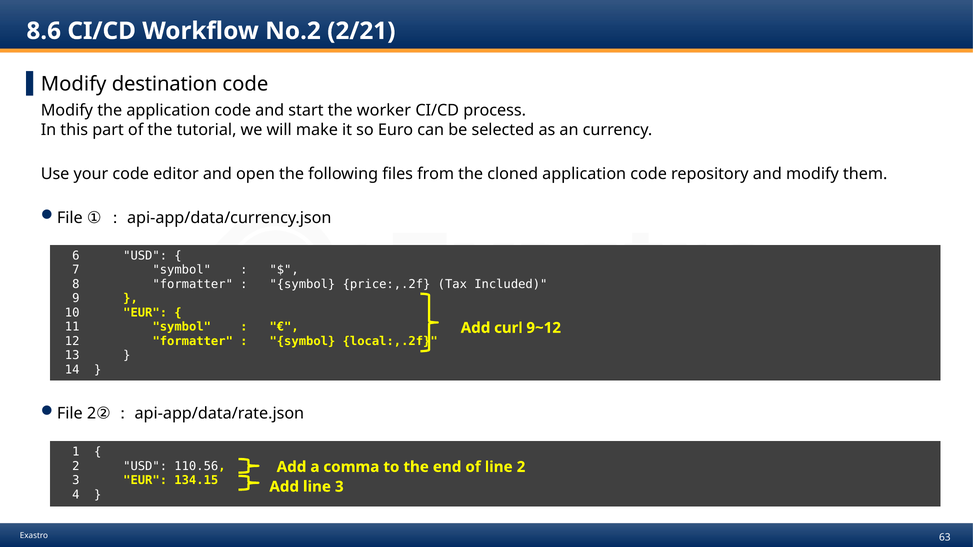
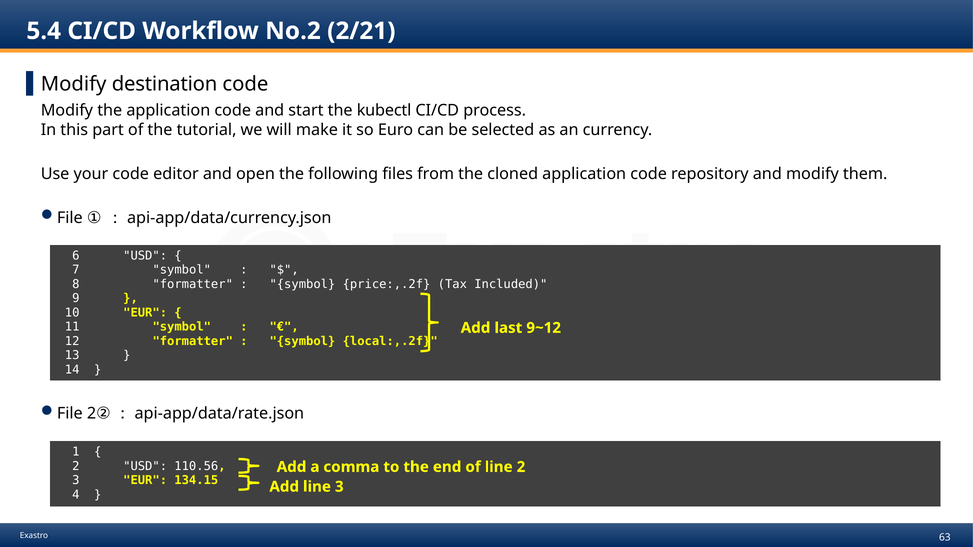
8.6: 8.6 -> 5.4
worker: worker -> kubectl
curl: curl -> last
